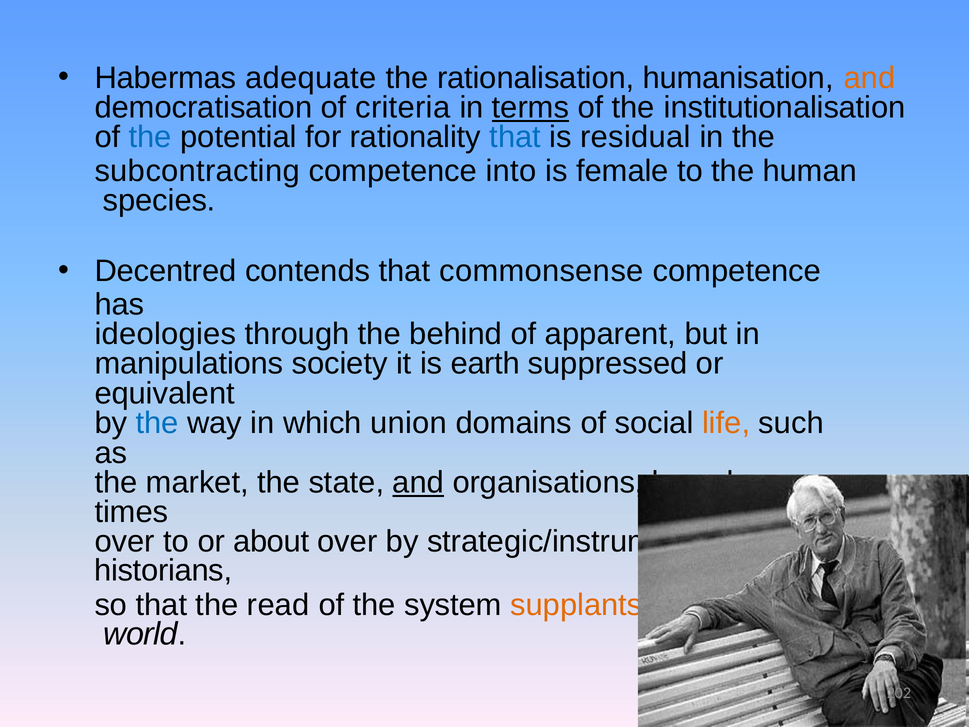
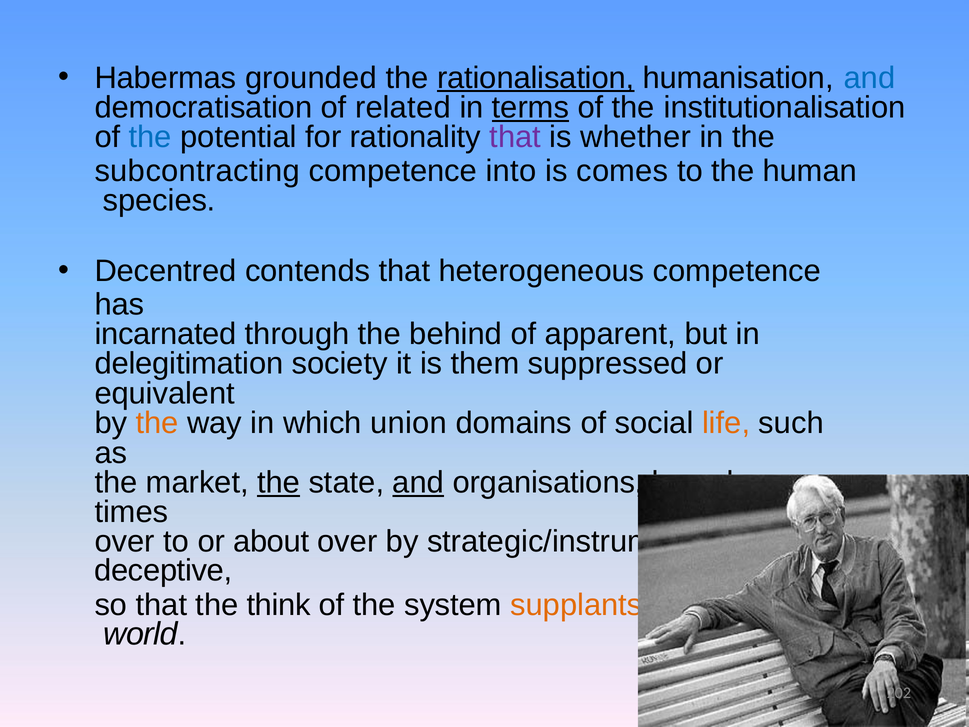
adequate: adequate -> grounded
rationalisation underline: none -> present
and at (870, 78) colour: orange -> blue
criteria: criteria -> related
that at (515, 137) colour: blue -> purple
residual: residual -> whether
female: female -> comes
commonsense: commonsense -> heterogeneous
ideologies: ideologies -> incarnated
manipulations: manipulations -> delegitimation
earth: earth -> them
the at (157, 423) colour: blue -> orange
the at (279, 482) underline: none -> present
historians: historians -> deceptive
read: read -> think
